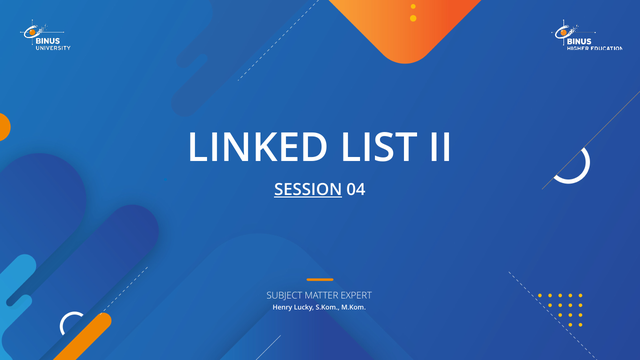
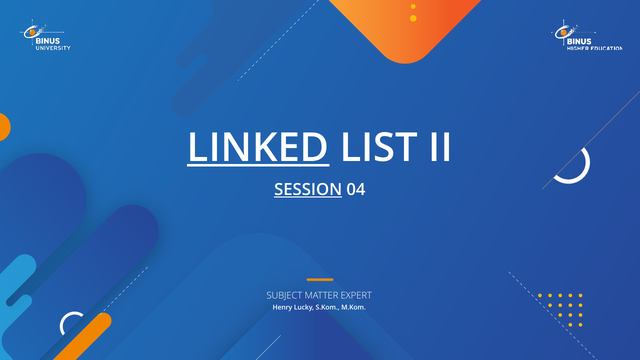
LINKED underline: none -> present
